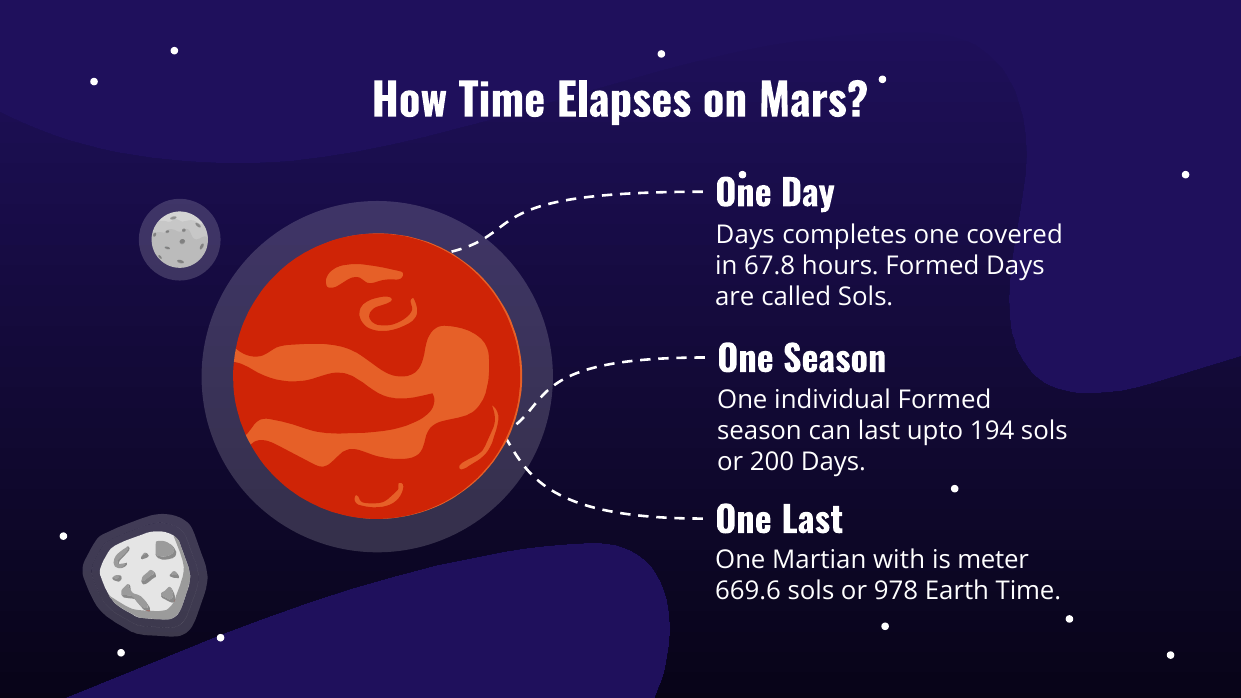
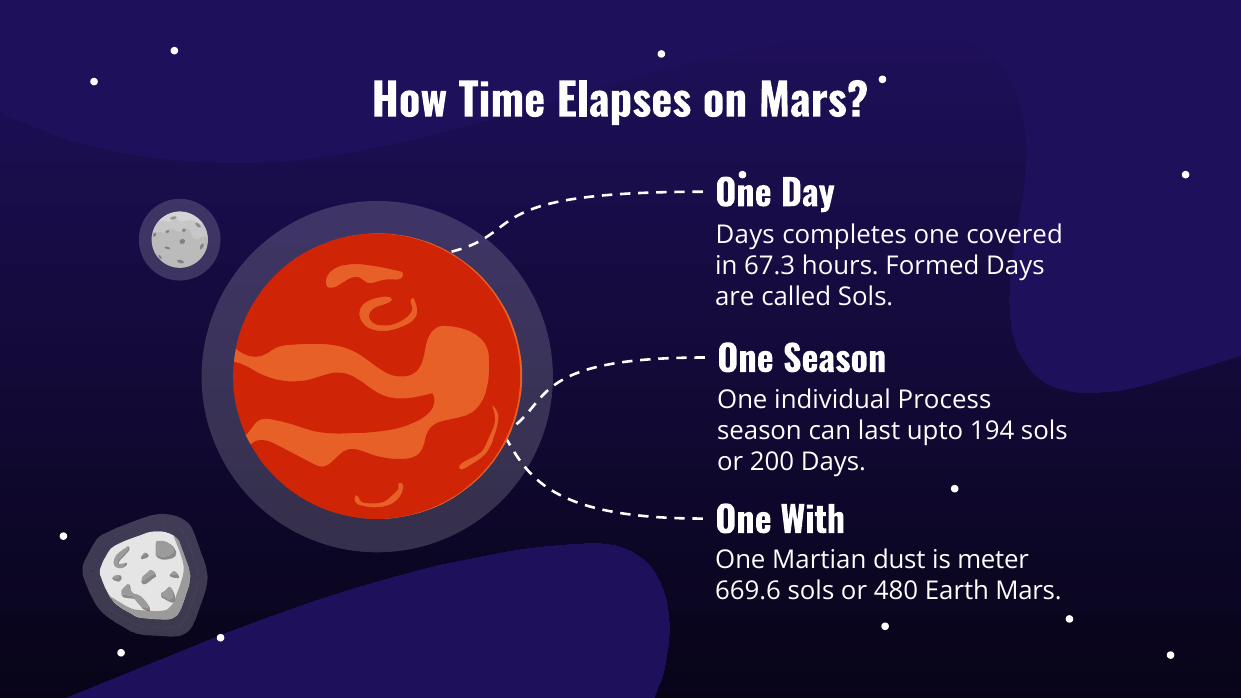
67.8: 67.8 -> 67.3
individual Formed: Formed -> Process
One Last: Last -> With
with: with -> dust
978: 978 -> 480
Earth Time: Time -> Mars
